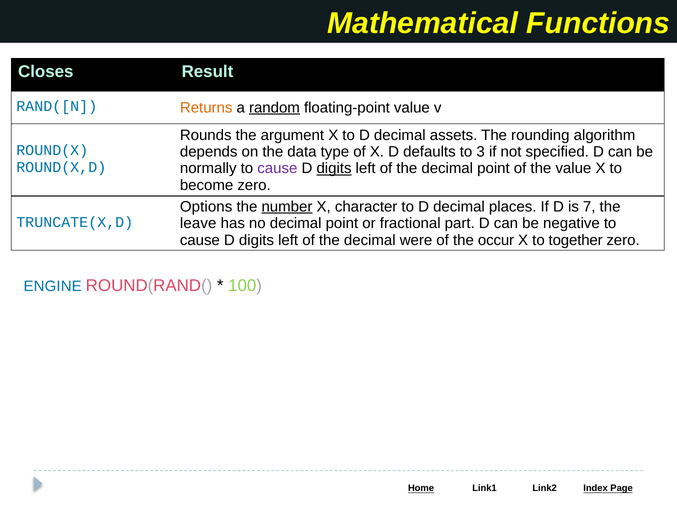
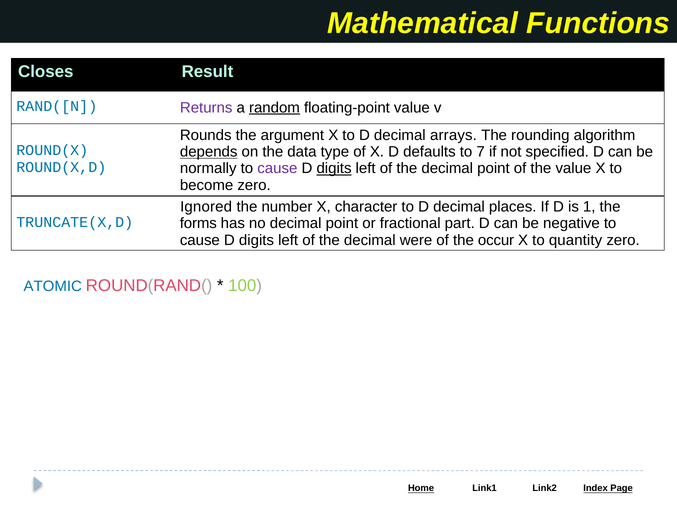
Returns colour: orange -> purple
assets: assets -> arrays
depends underline: none -> present
3: 3 -> 7
Options: Options -> Ignored
number underline: present -> none
7: 7 -> 1
leave: leave -> forms
together: together -> quantity
ENGINE: ENGINE -> ATOMIC
